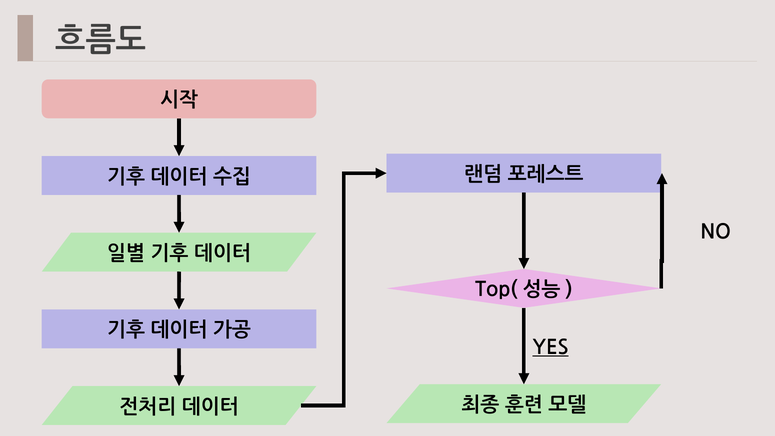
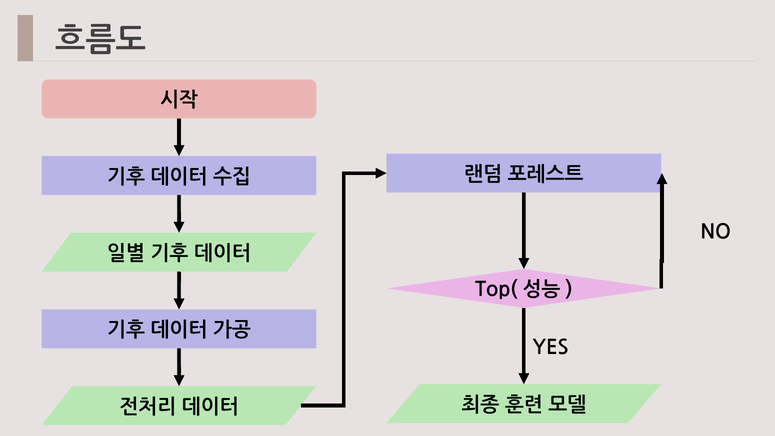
YES underline: present -> none
